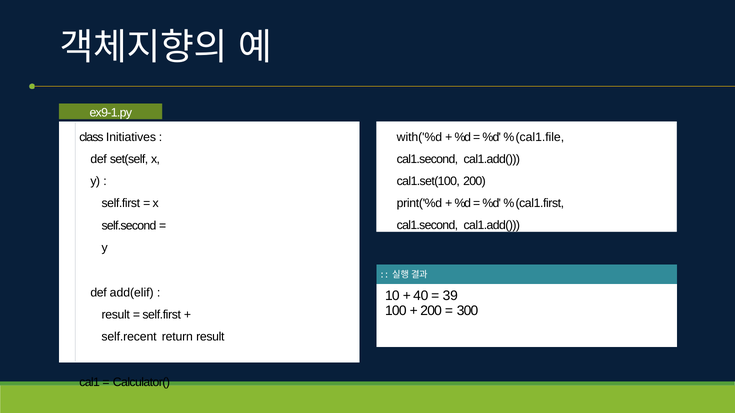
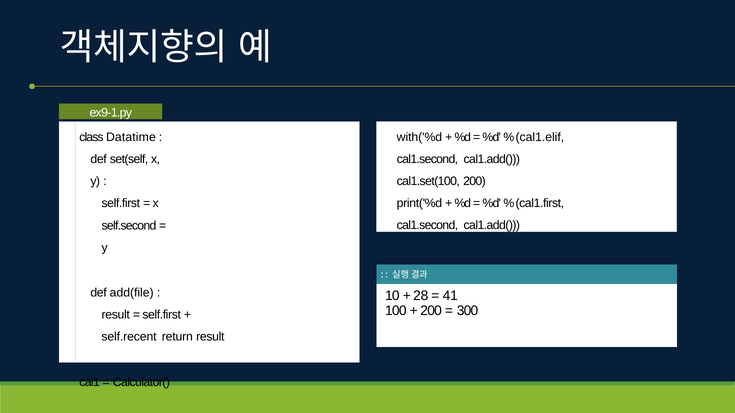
cal1.file: cal1.file -> cal1.elif
Initiatives: Initiatives -> Datatime
add(elif: add(elif -> add(file
40: 40 -> 28
39: 39 -> 41
